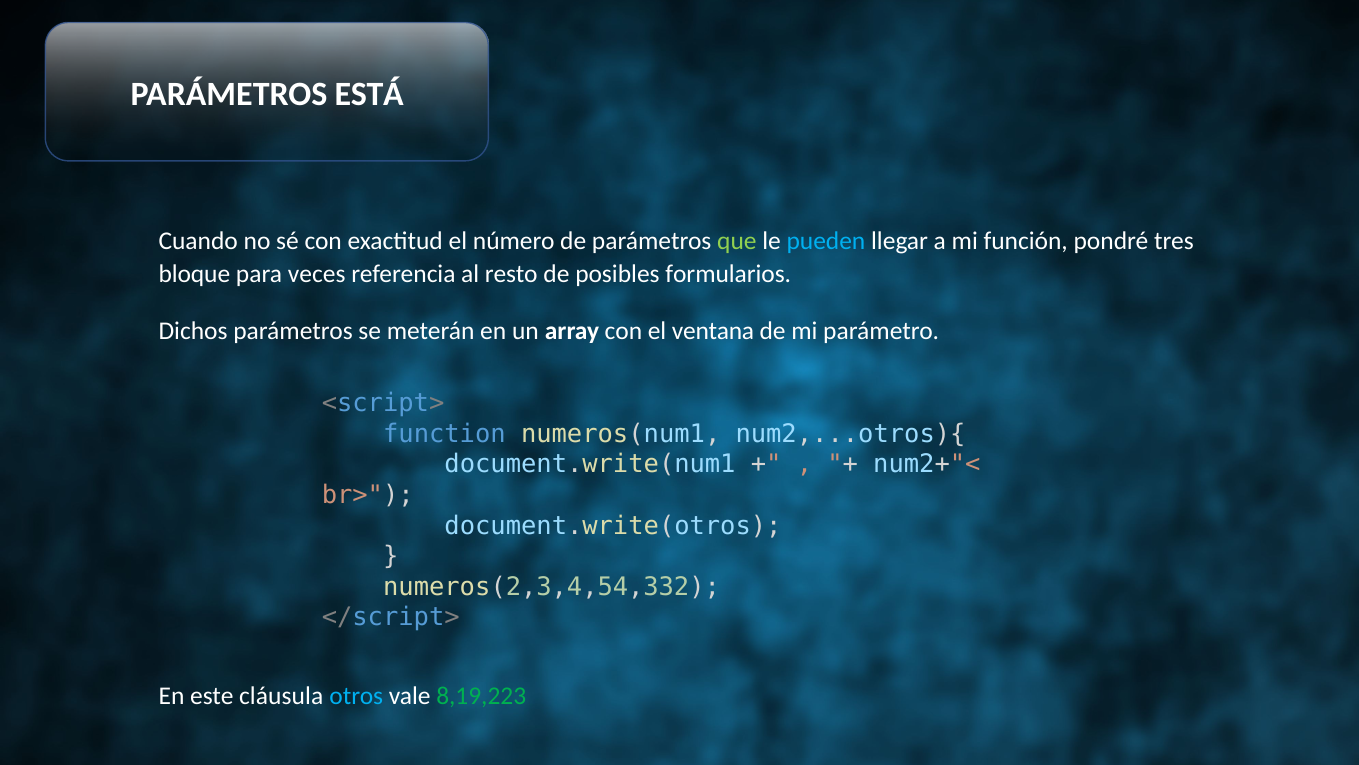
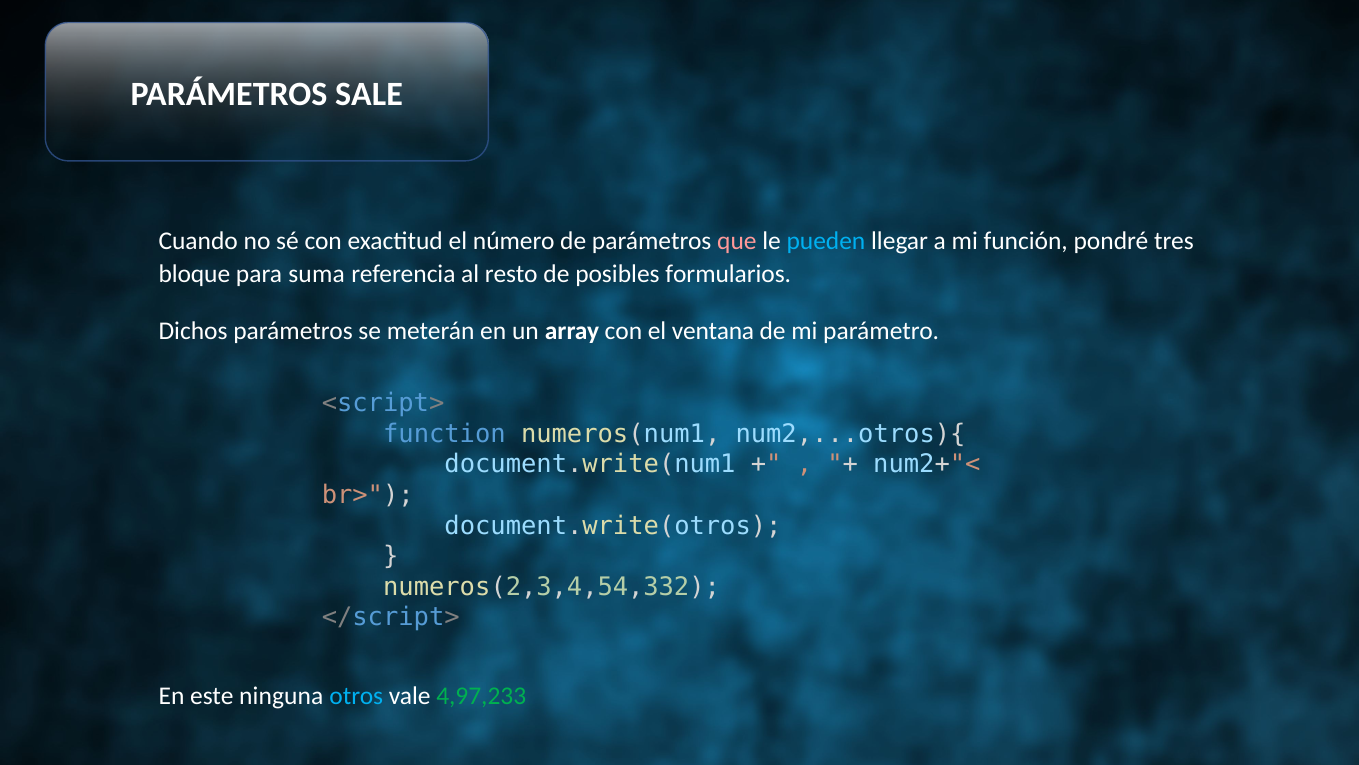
ESTÁ: ESTÁ -> SALE
que colour: light green -> pink
veces: veces -> suma
cláusula: cláusula -> ninguna
8,19,223: 8,19,223 -> 4,97,233
